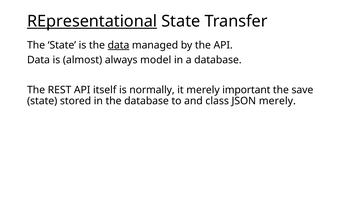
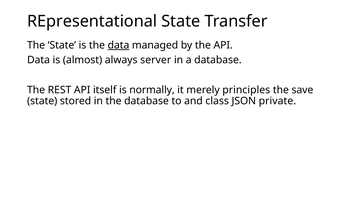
REpresentational underline: present -> none
model: model -> server
important: important -> principles
JSON merely: merely -> private
